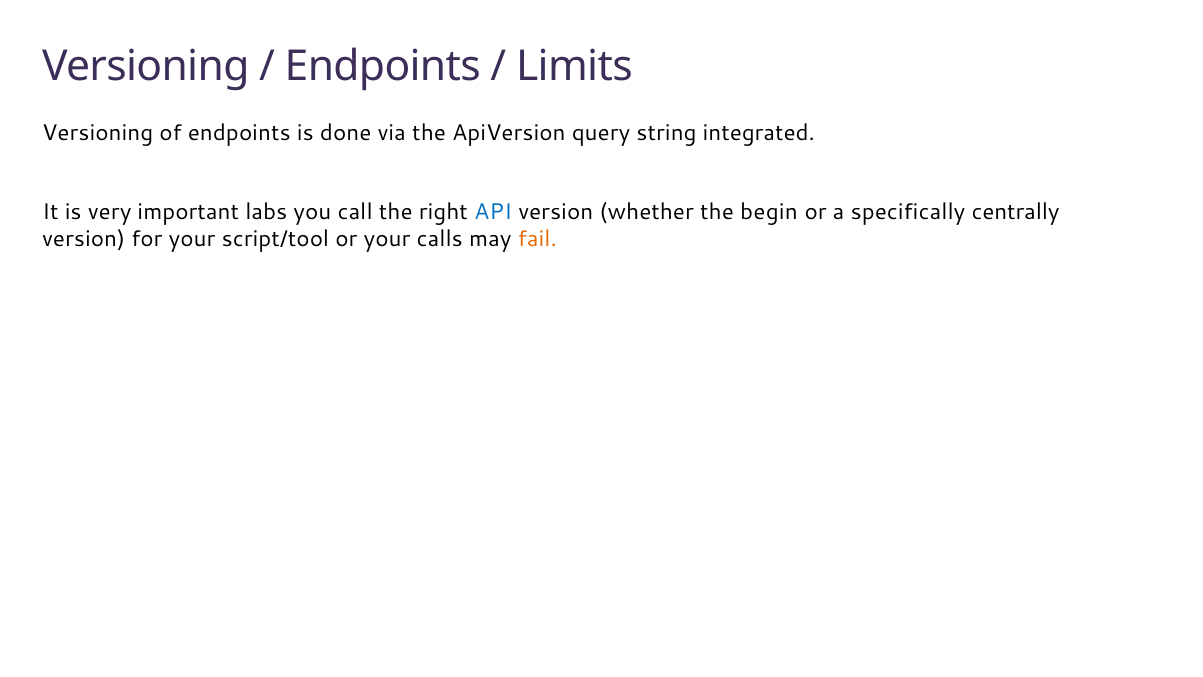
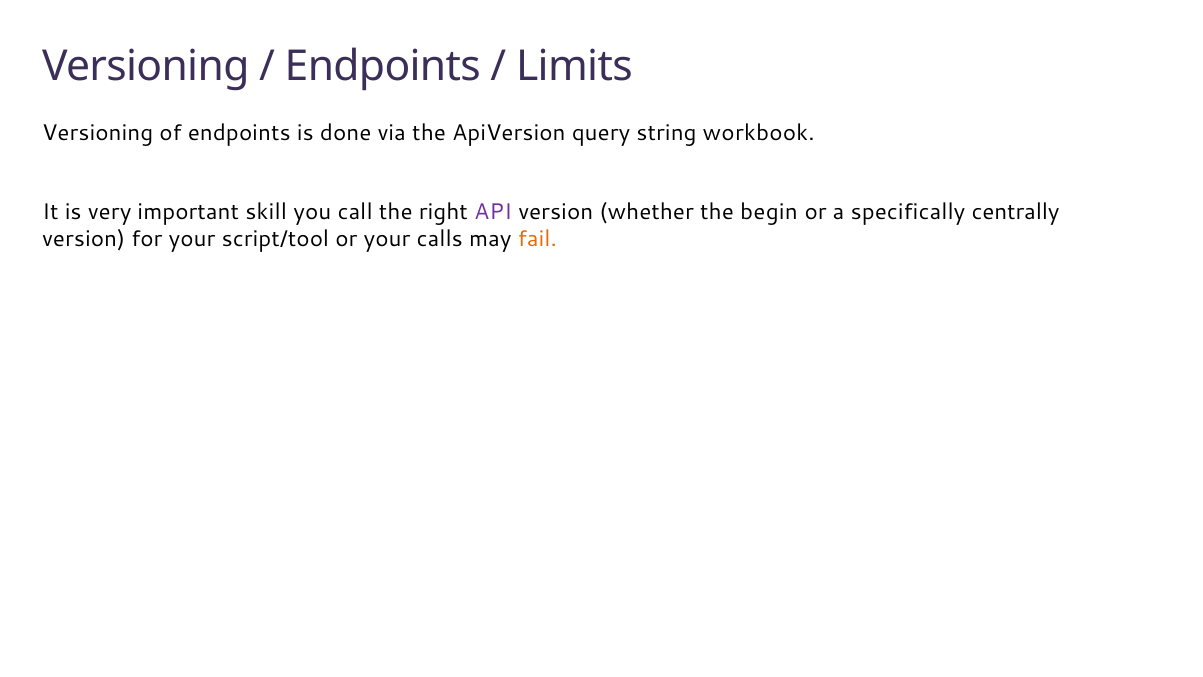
integrated: integrated -> workbook
labs: labs -> skill
API colour: blue -> purple
